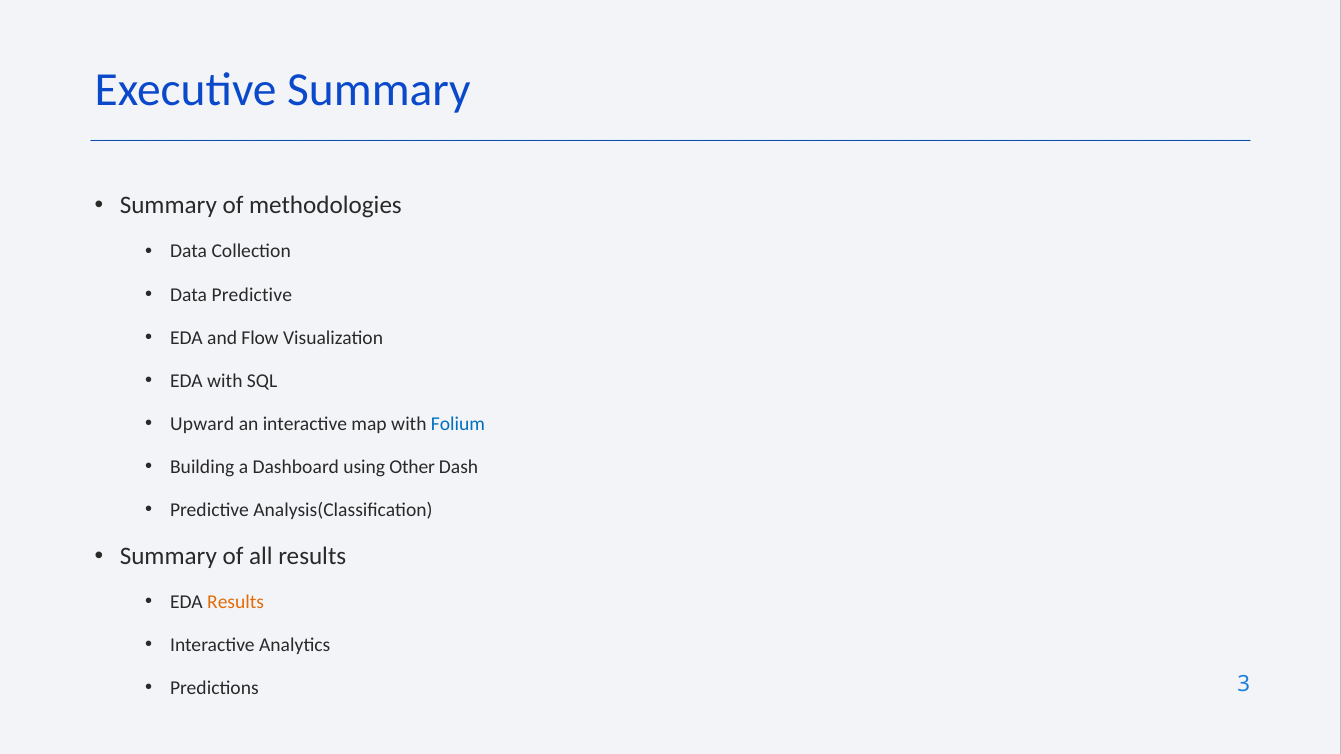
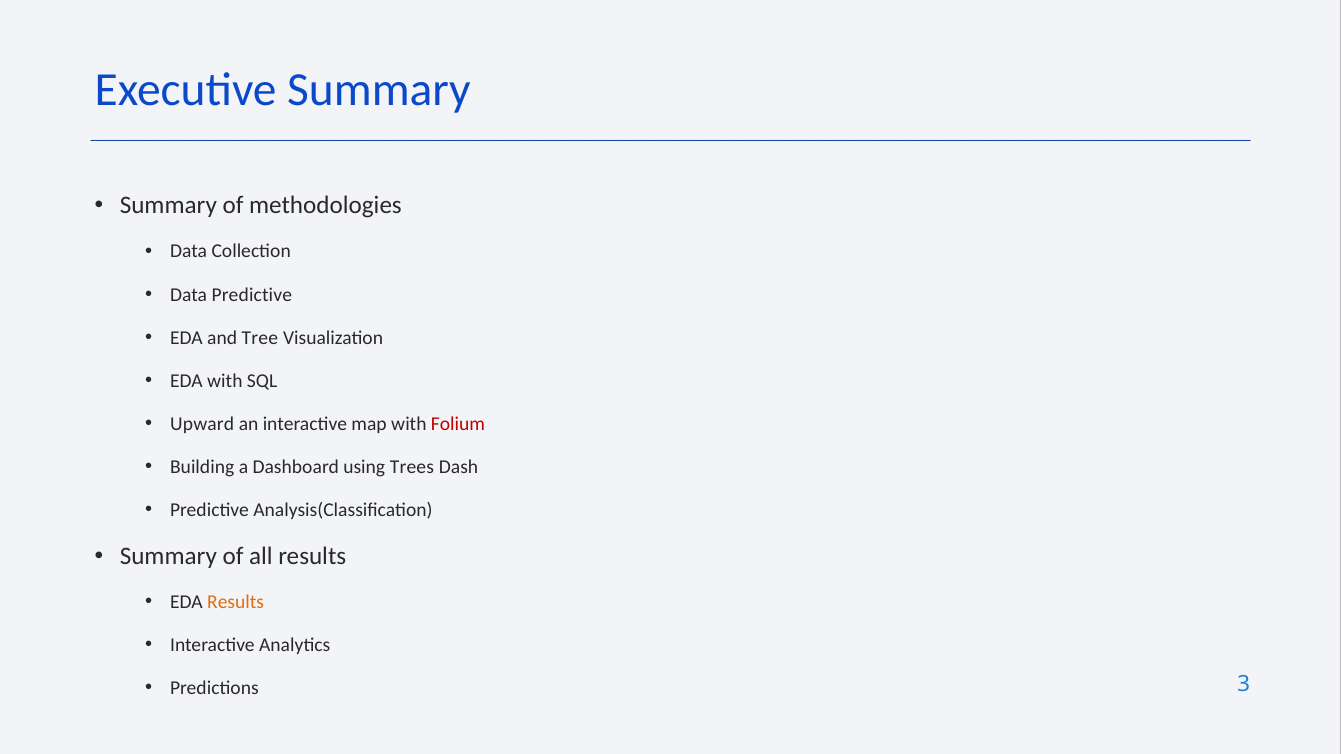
Flow: Flow -> Tree
Folium colour: blue -> red
Other: Other -> Trees
